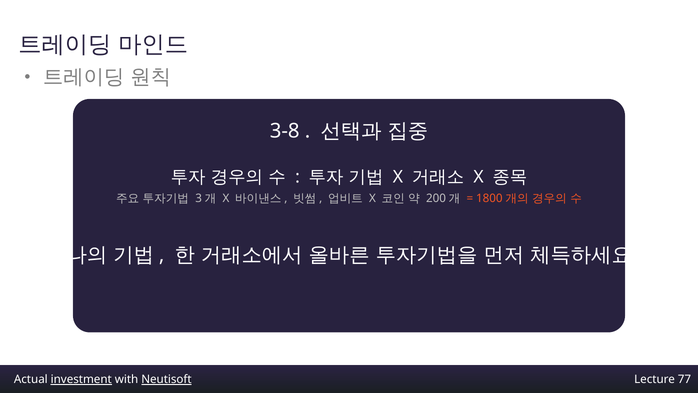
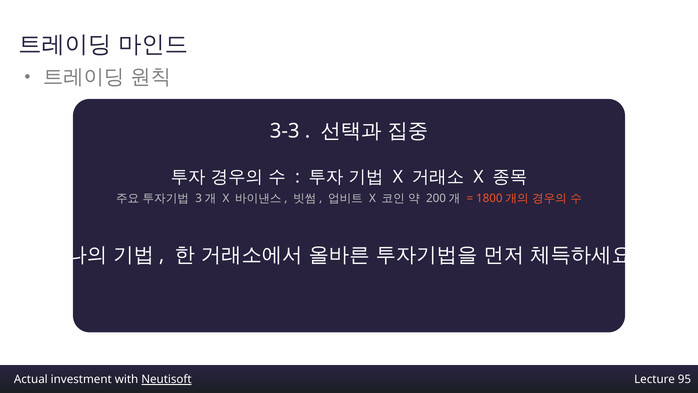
3-8: 3-8 -> 3-3
investment underline: present -> none
77: 77 -> 95
